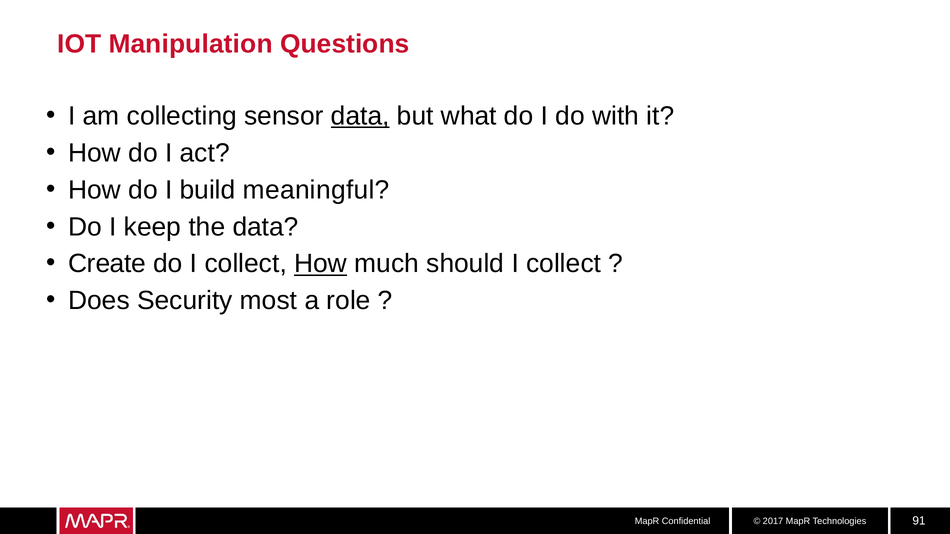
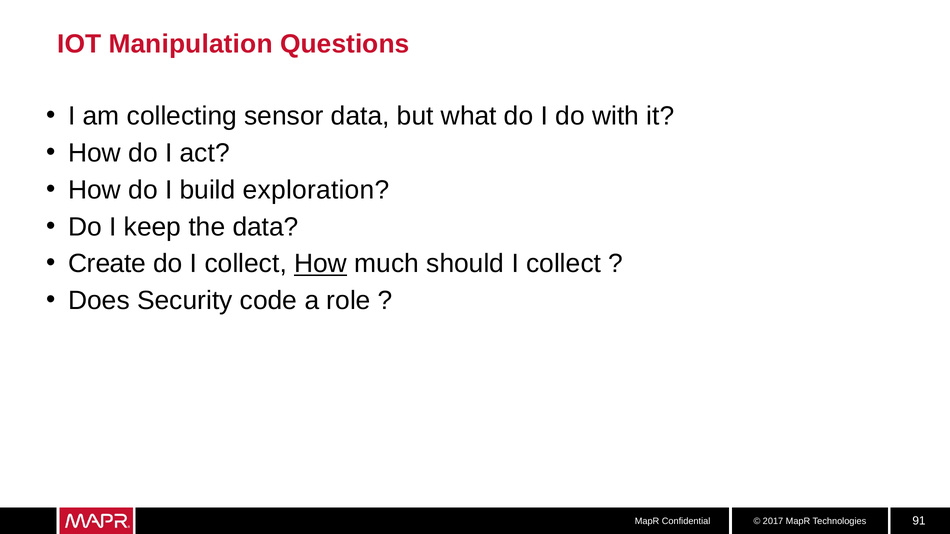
data at (360, 116) underline: present -> none
meaningful: meaningful -> exploration
most: most -> code
